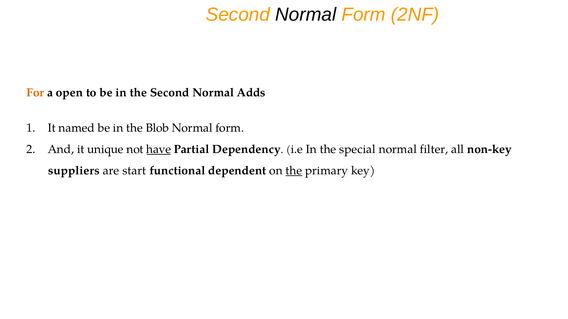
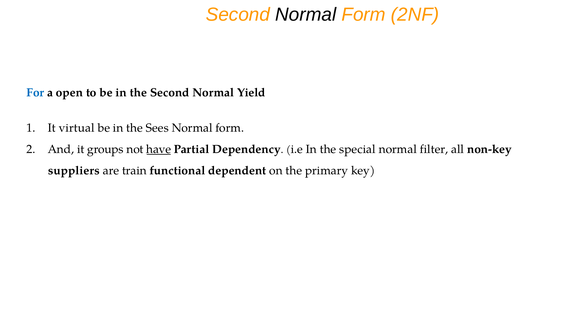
For colour: orange -> blue
Adds: Adds -> Yield
named: named -> virtual
Blob: Blob -> Sees
unique: unique -> groups
start: start -> train
the at (294, 171) underline: present -> none
